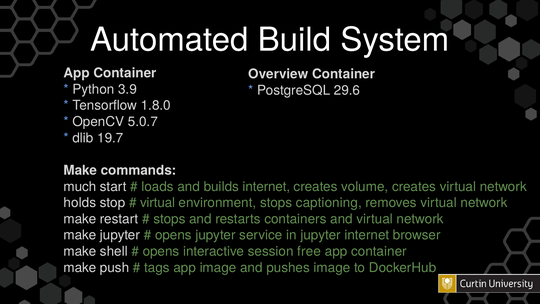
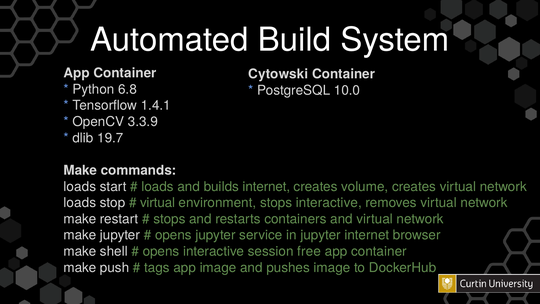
Overview: Overview -> Cytowski
3.9: 3.9 -> 6.8
29.6: 29.6 -> 10.0
1.8.0: 1.8.0 -> 1.4.1
5.0.7: 5.0.7 -> 3.3.9
much at (80, 186): much -> loads
holds at (80, 203): holds -> loads
stops captioning: captioning -> interactive
